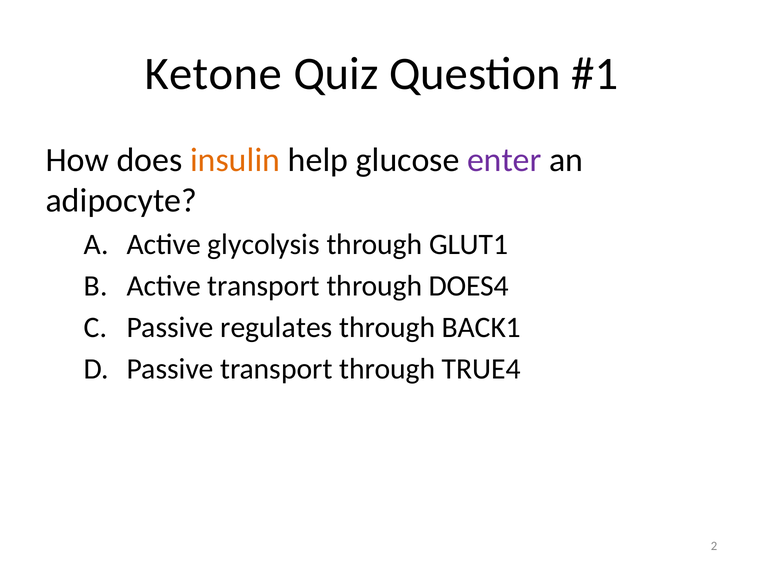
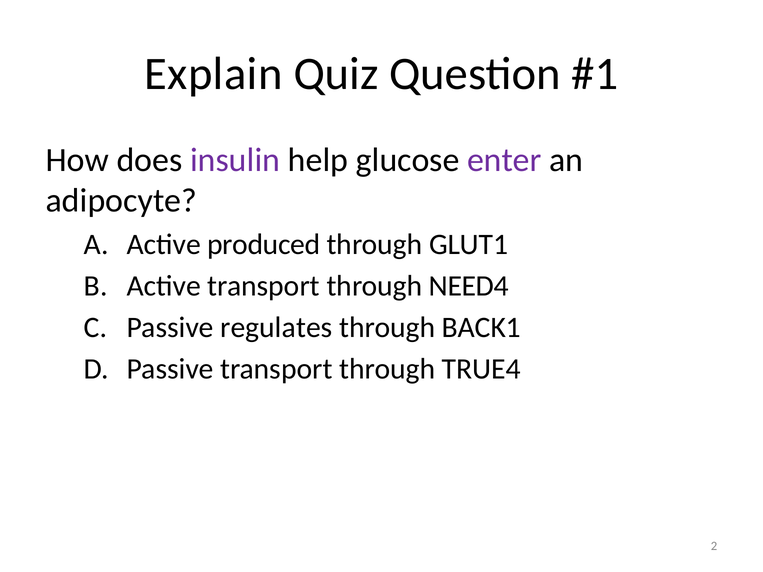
Ketone: Ketone -> Explain
insulin colour: orange -> purple
glycolysis: glycolysis -> produced
DOES4: DOES4 -> NEED4
